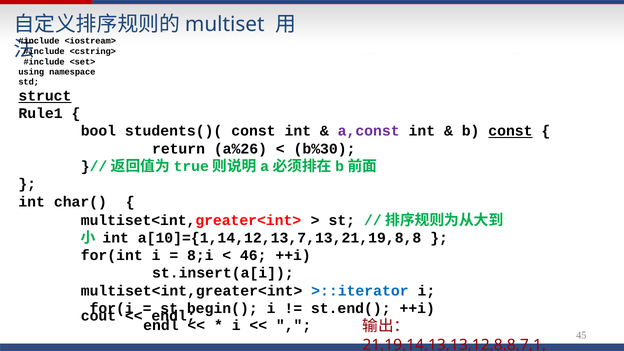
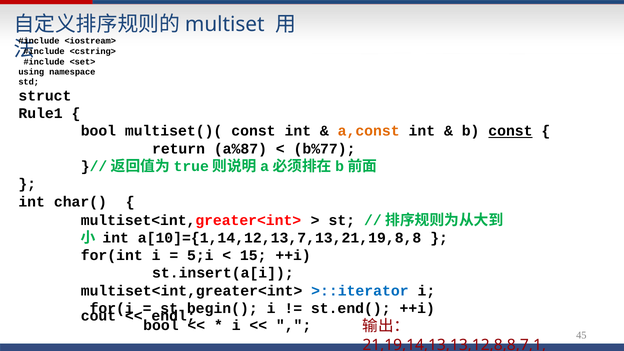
struct underline: present -> none
students()(: students()( -> multiset()(
a,const colour: purple -> orange
a%26: a%26 -> a%87
b%30: b%30 -> b%77
8;i: 8;i -> 5;i
46: 46 -> 15
endl at (161, 326): endl -> bool
